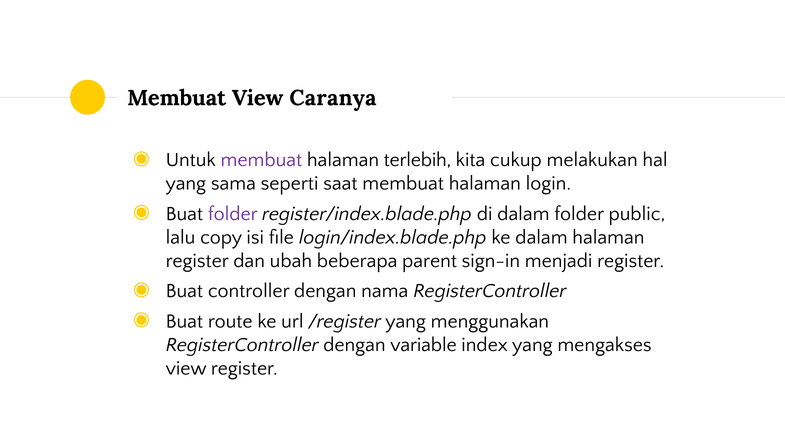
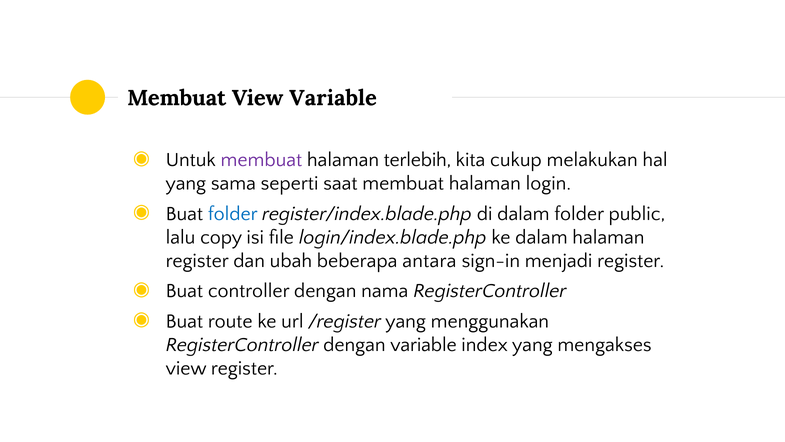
View Caranya: Caranya -> Variable
folder at (233, 213) colour: purple -> blue
parent: parent -> antara
